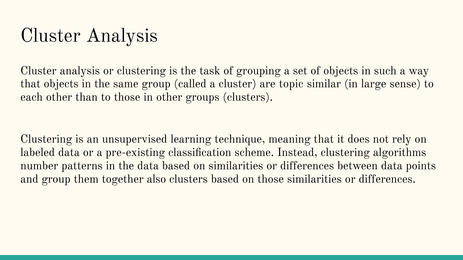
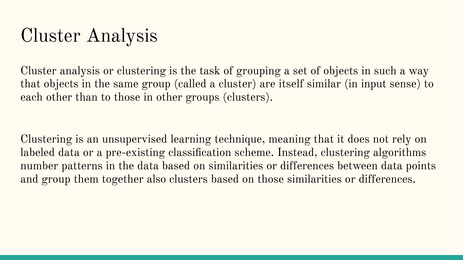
topic: topic -> itself
large: large -> input
